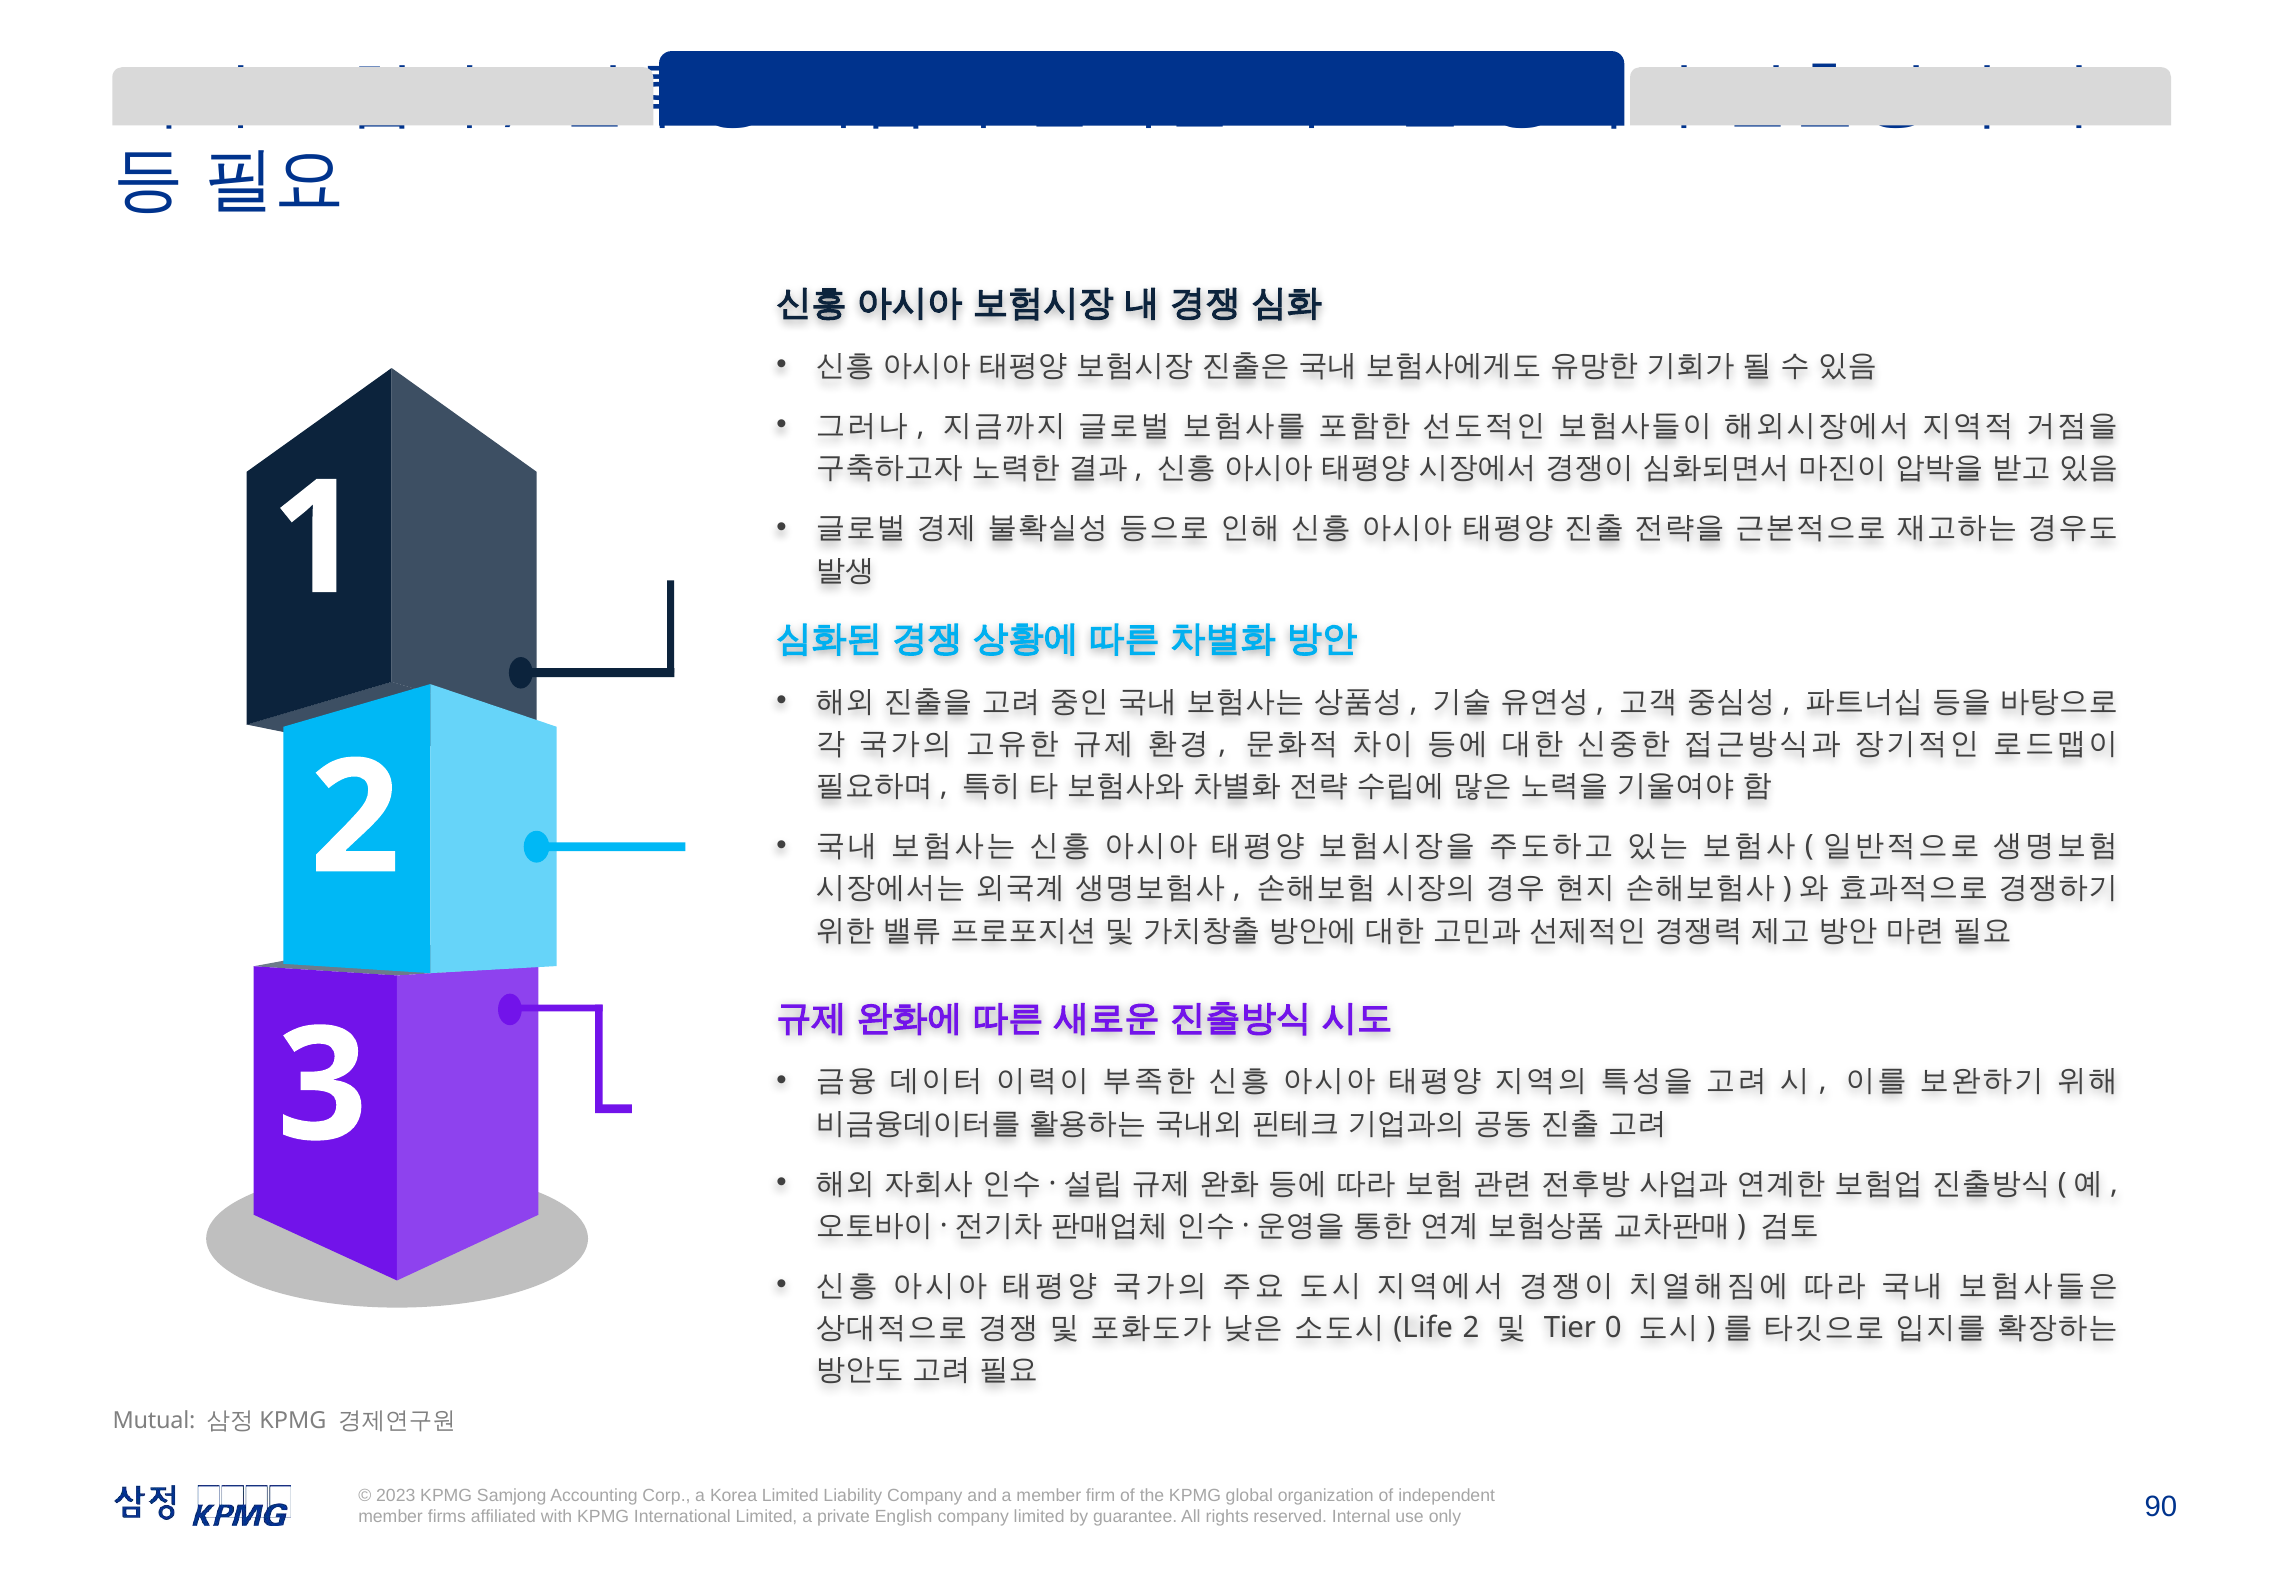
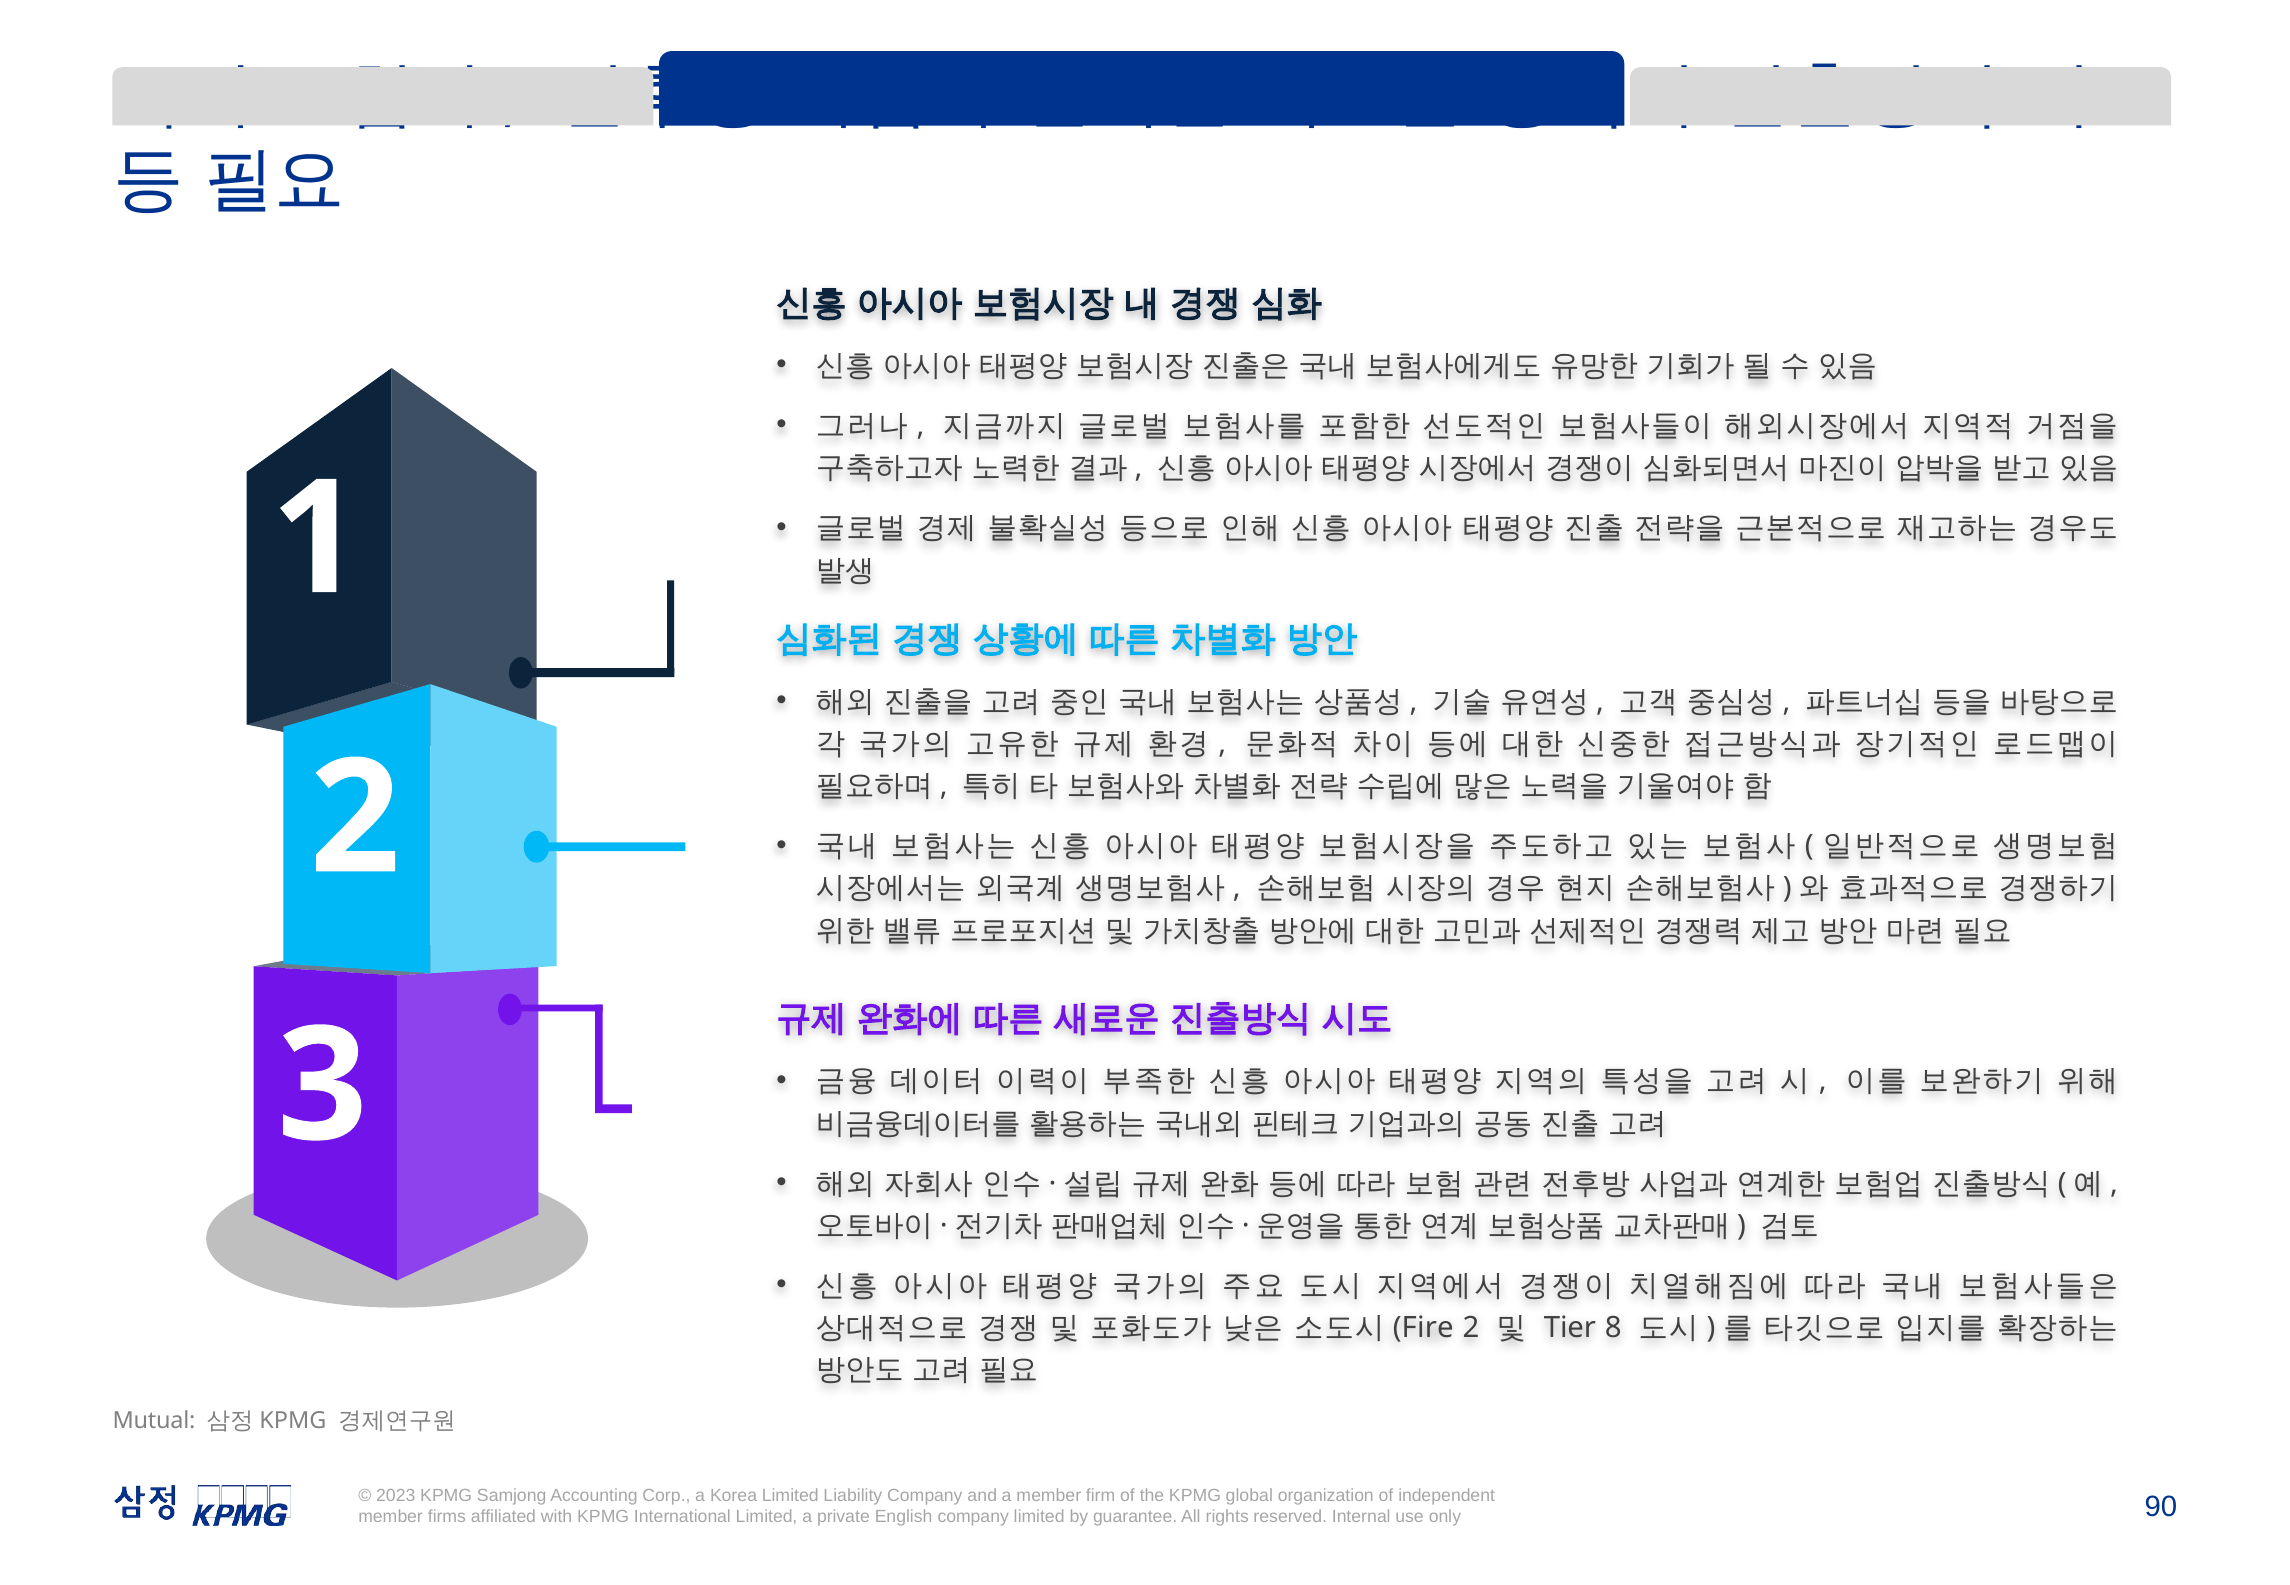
Life: Life -> Fire
0: 0 -> 8
